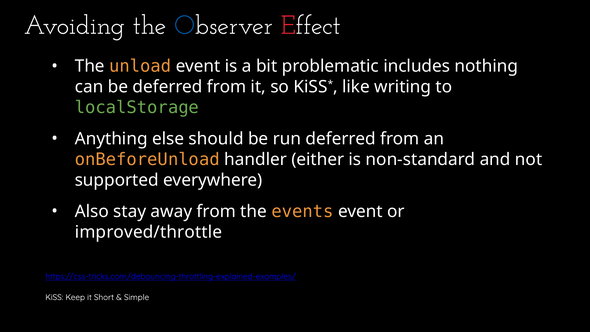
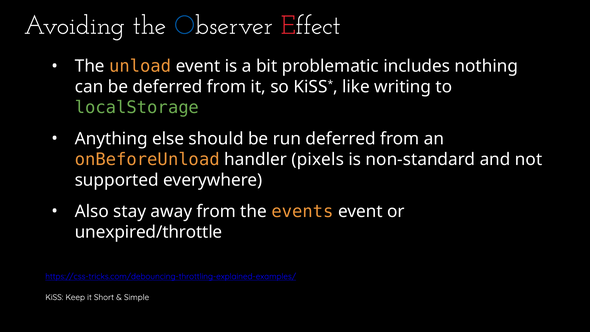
either: either -> pixels
improved/throttle: improved/throttle -> unexpired/throttle
